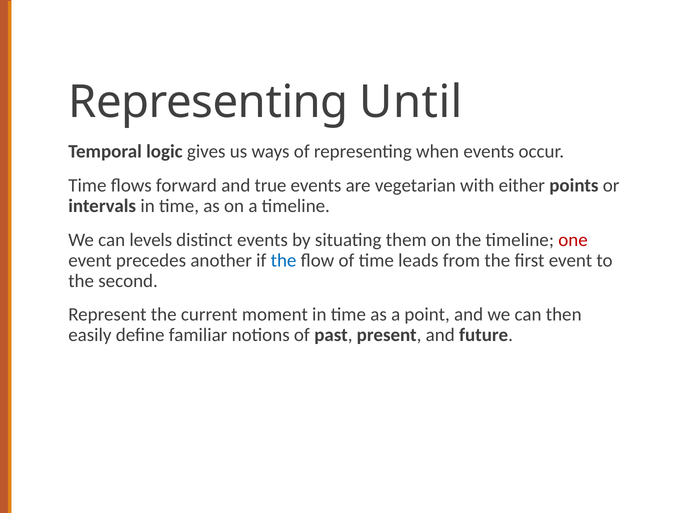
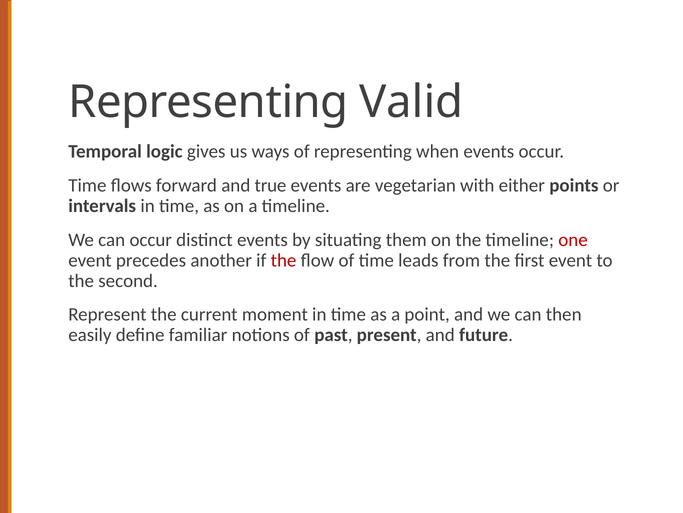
Until: Until -> Valid
can levels: levels -> occur
the at (284, 260) colour: blue -> red
